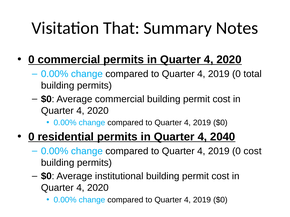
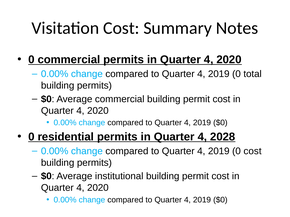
Visitation That: That -> Cost
2040: 2040 -> 2028
